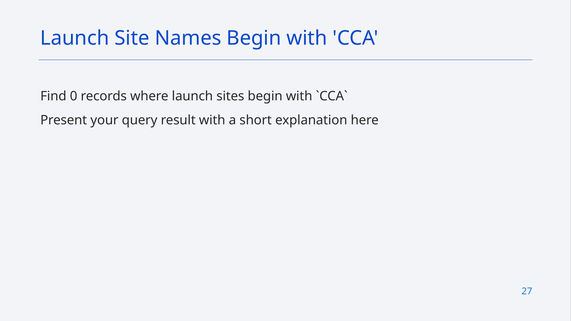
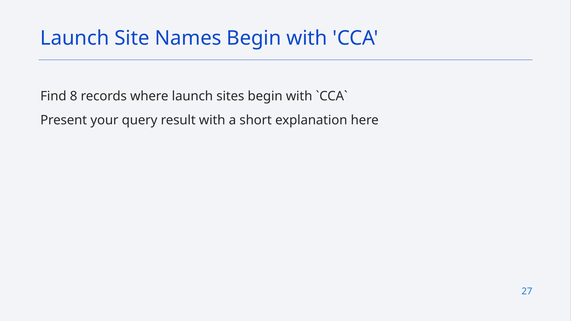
0: 0 -> 8
